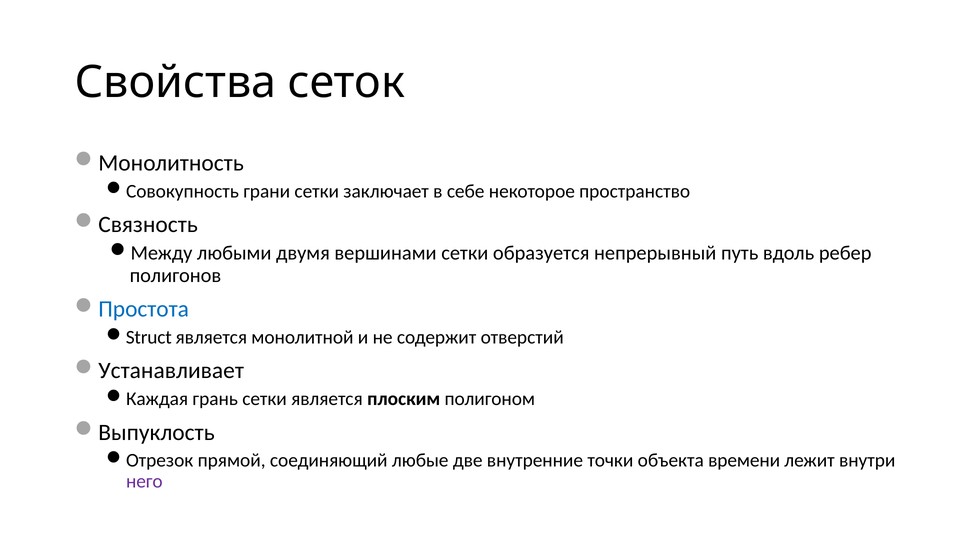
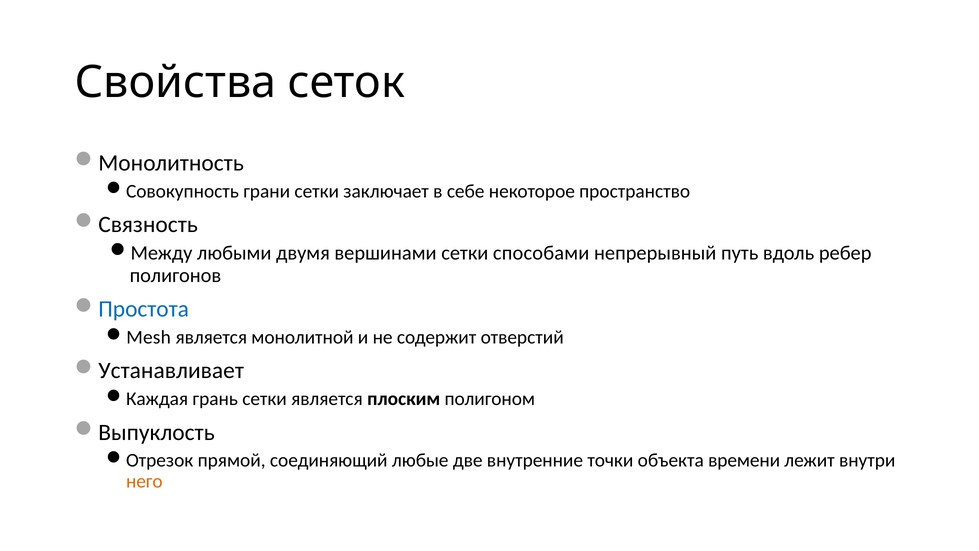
образуется: образуется -> способами
Struct: Struct -> Mesh
него colour: purple -> orange
